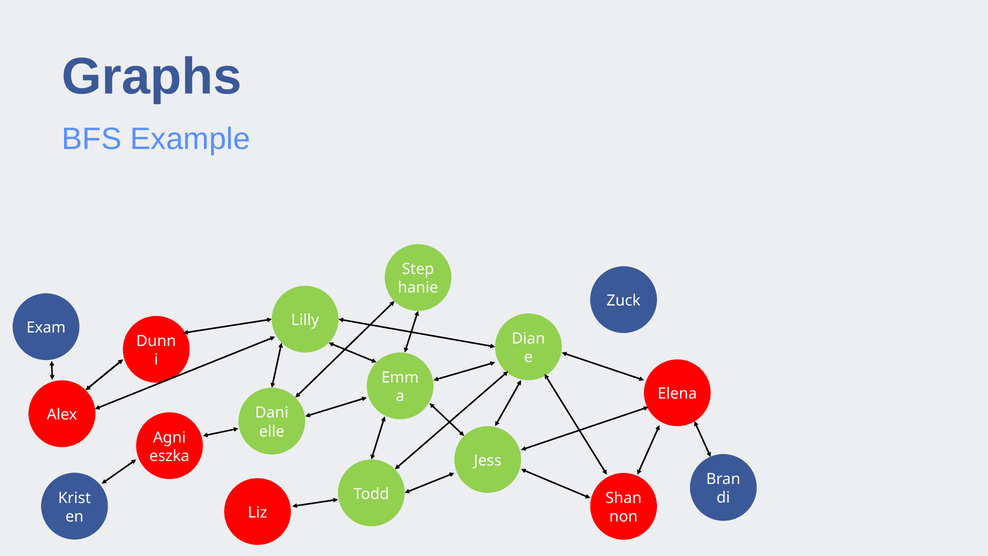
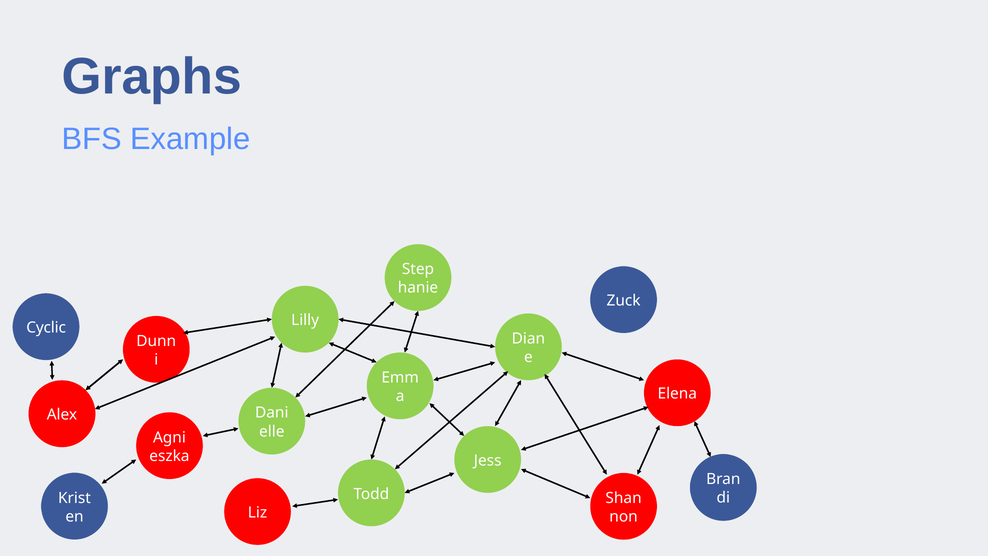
Exam: Exam -> Cyclic
